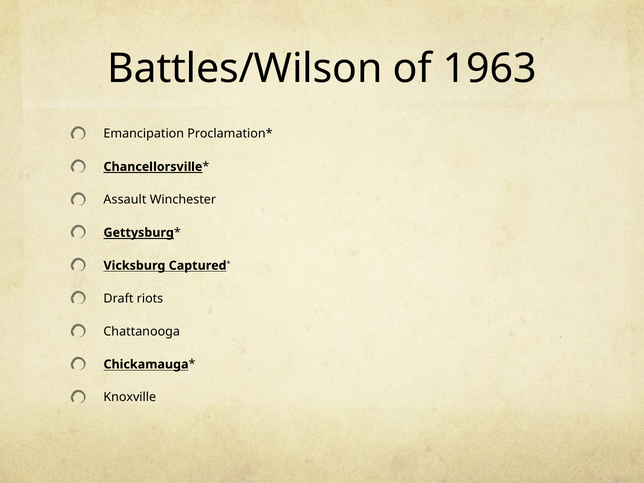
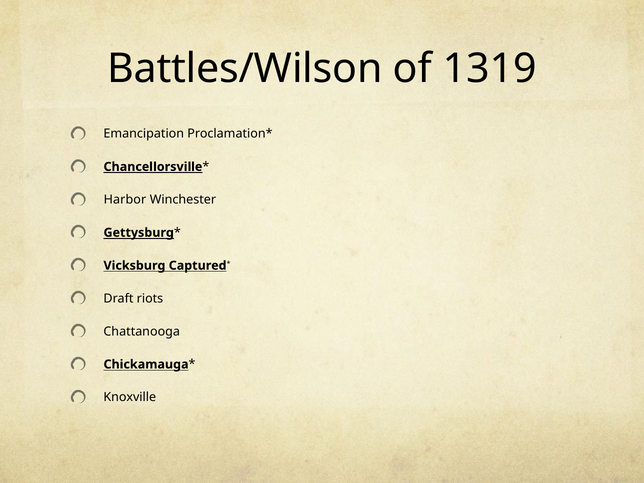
1963: 1963 -> 1319
Assault: Assault -> Harbor
